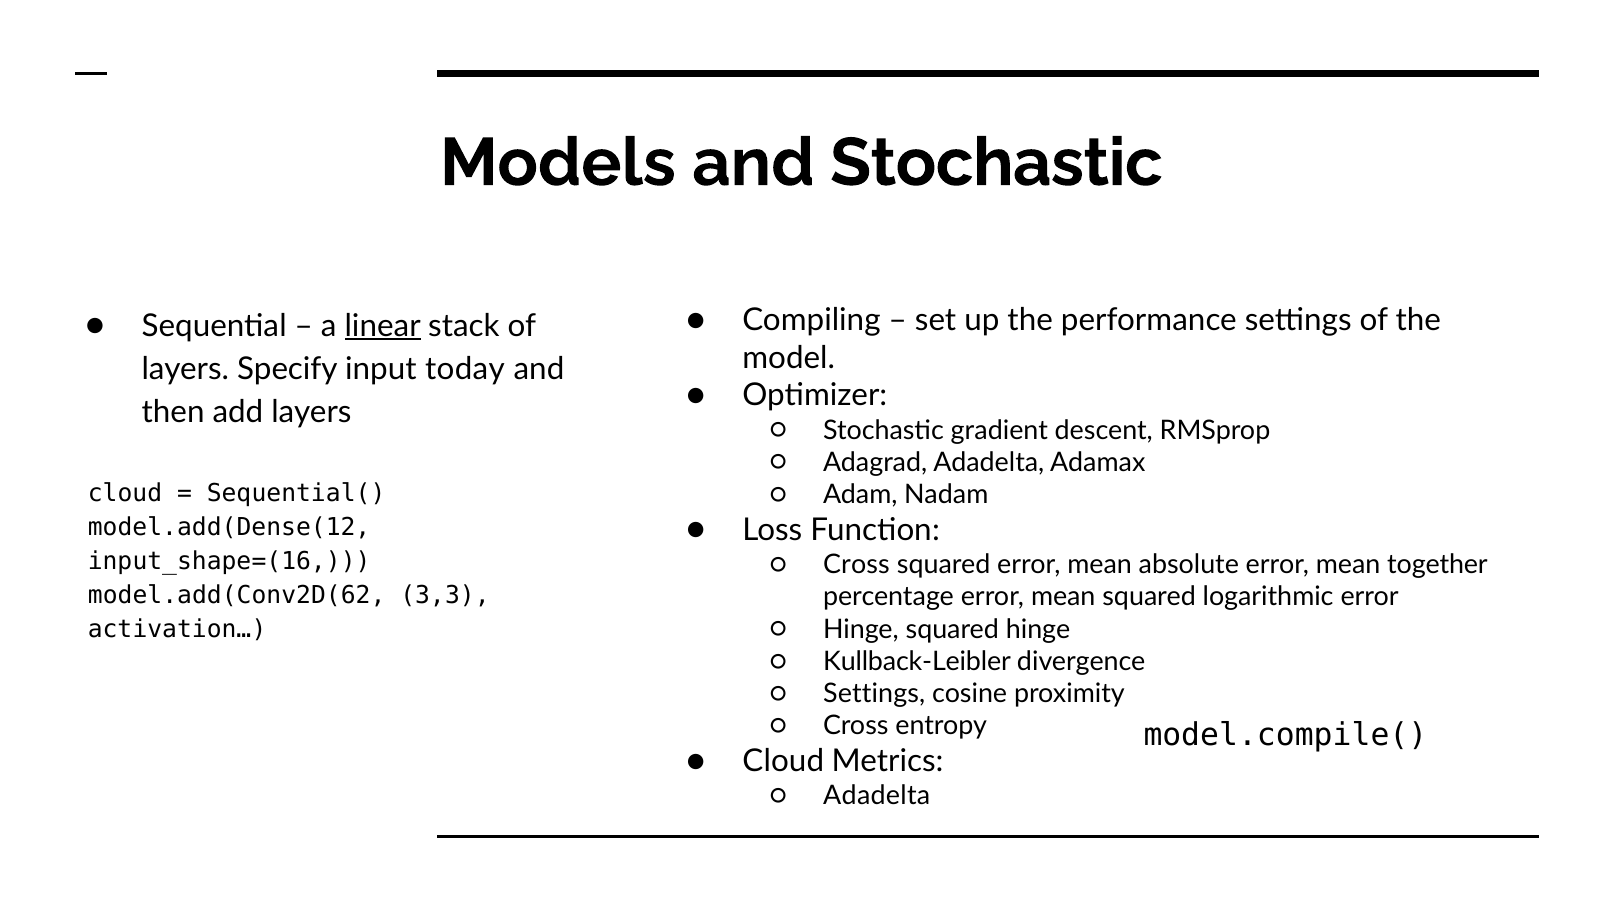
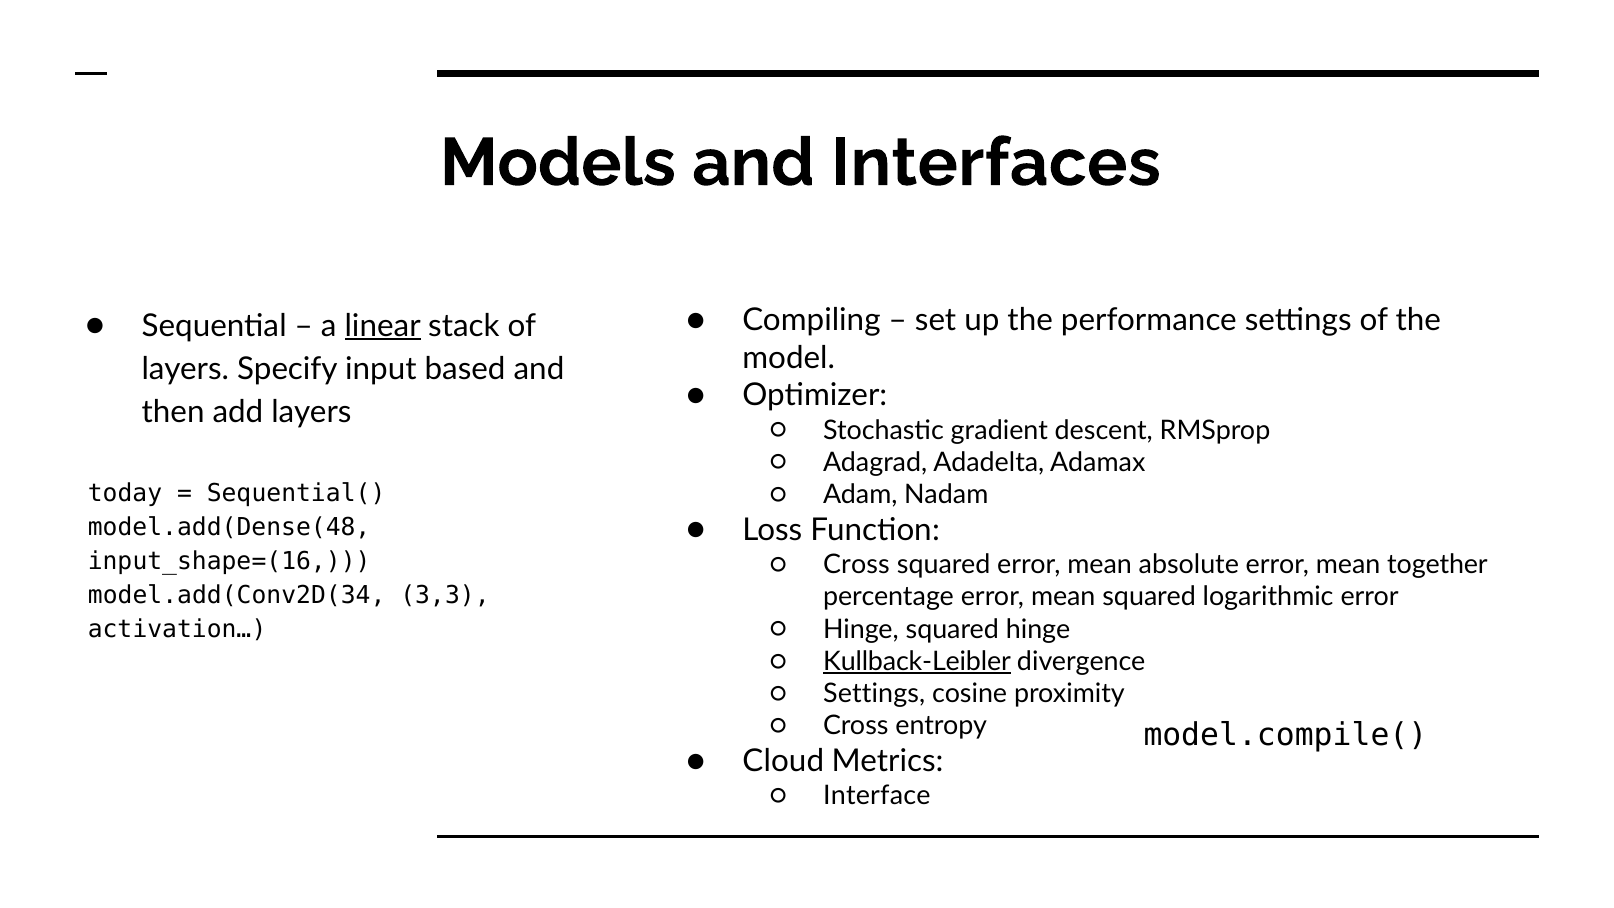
and Stochastic: Stochastic -> Interfaces
today: today -> based
cloud at (125, 493): cloud -> today
model.add(Dense(12: model.add(Dense(12 -> model.add(Dense(48
model.add(Conv2D(62: model.add(Conv2D(62 -> model.add(Conv2D(34
Kullback-Leibler underline: none -> present
Adadelta at (877, 796): Adadelta -> Interface
